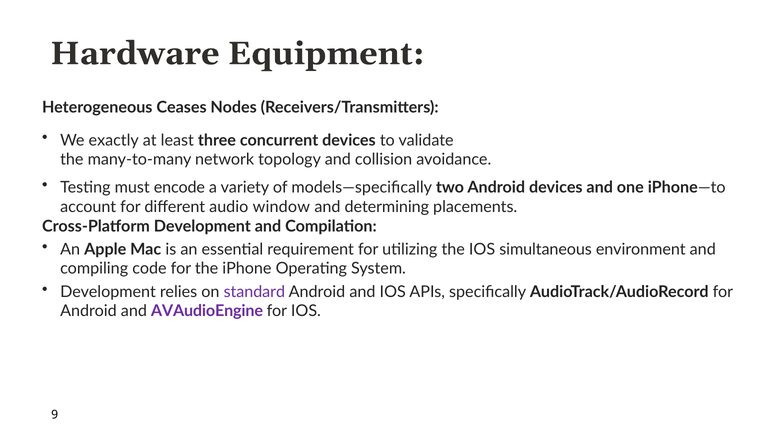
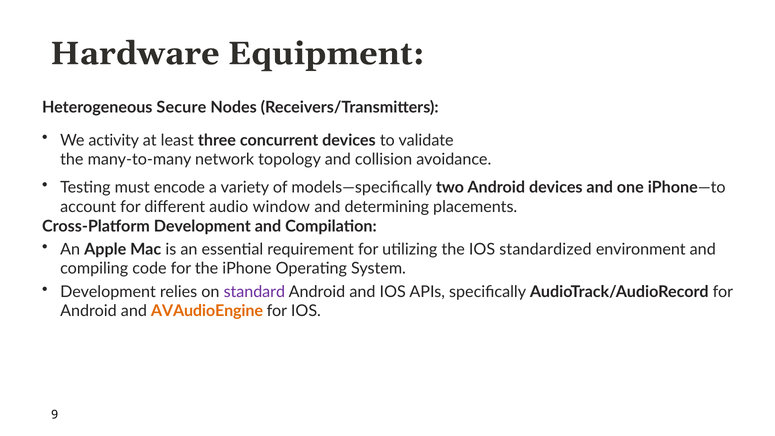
Ceases: Ceases -> Secure
exactly: exactly -> activity
simultaneous: simultaneous -> standardized
AVAudioEngine colour: purple -> orange
